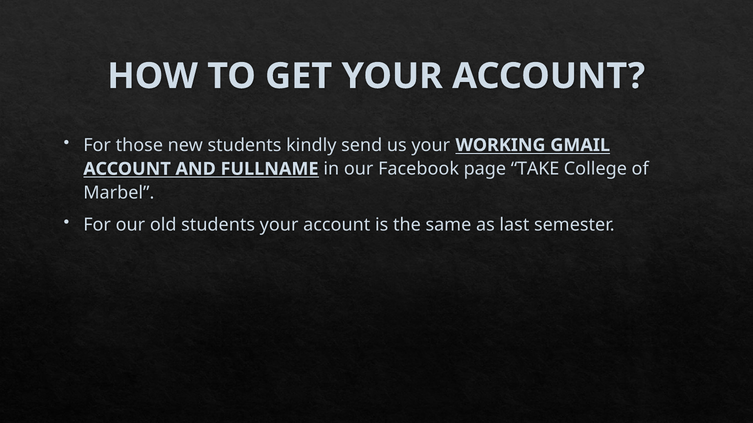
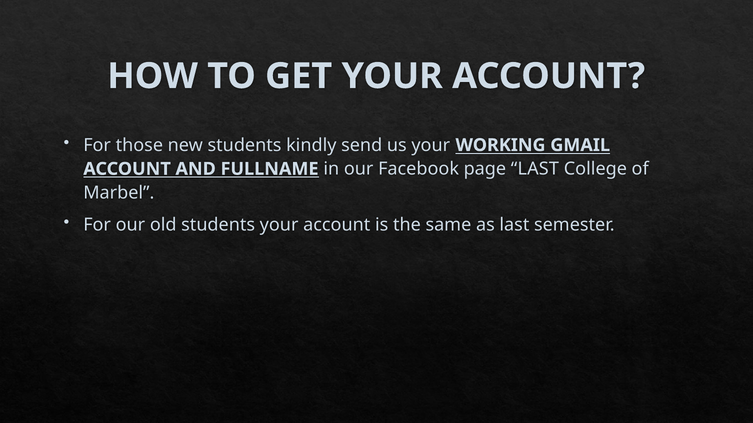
page TAKE: TAKE -> LAST
